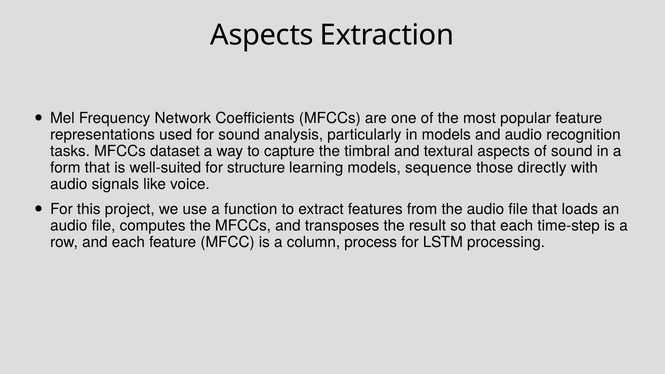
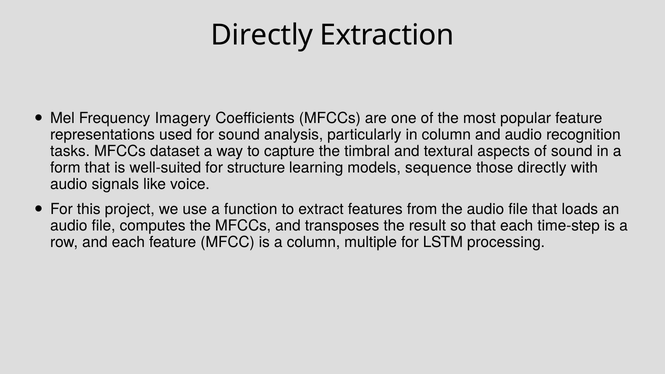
Aspects at (262, 35): Aspects -> Directly
Network: Network -> Imagery
in models: models -> column
process: process -> multiple
